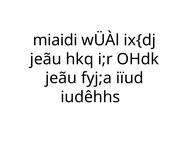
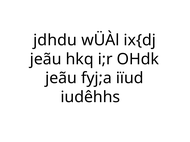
miaidi: miaidi -> jdhdu
